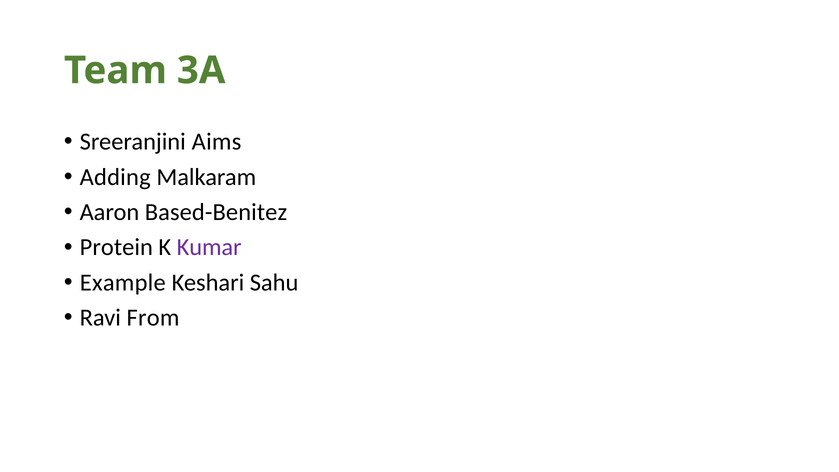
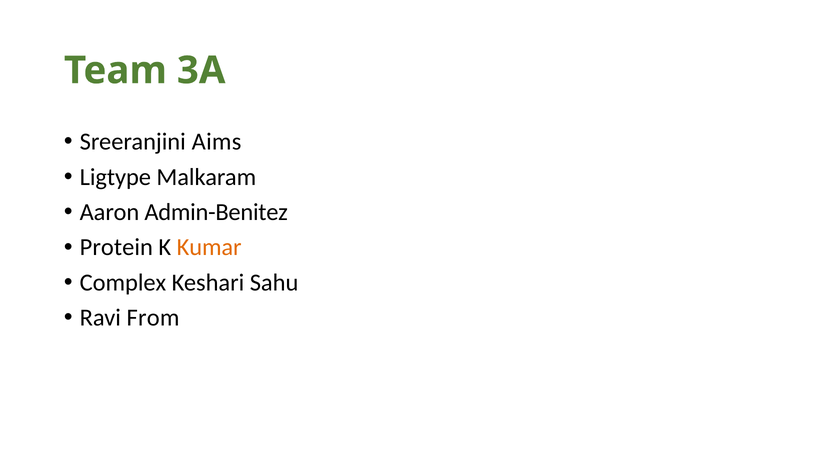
Adding: Adding -> Ligtype
Based-Benitez: Based-Benitez -> Admin-Benitez
Kumar colour: purple -> orange
Example: Example -> Complex
